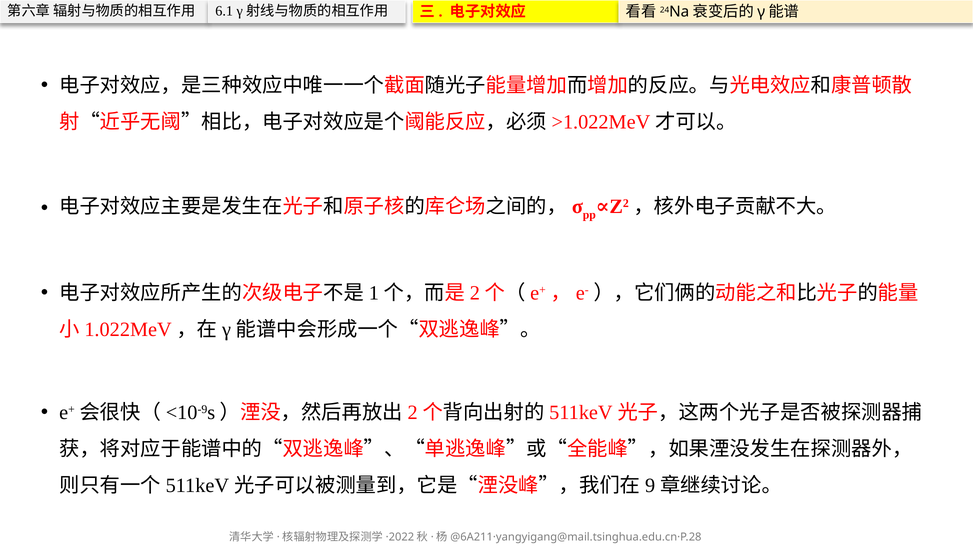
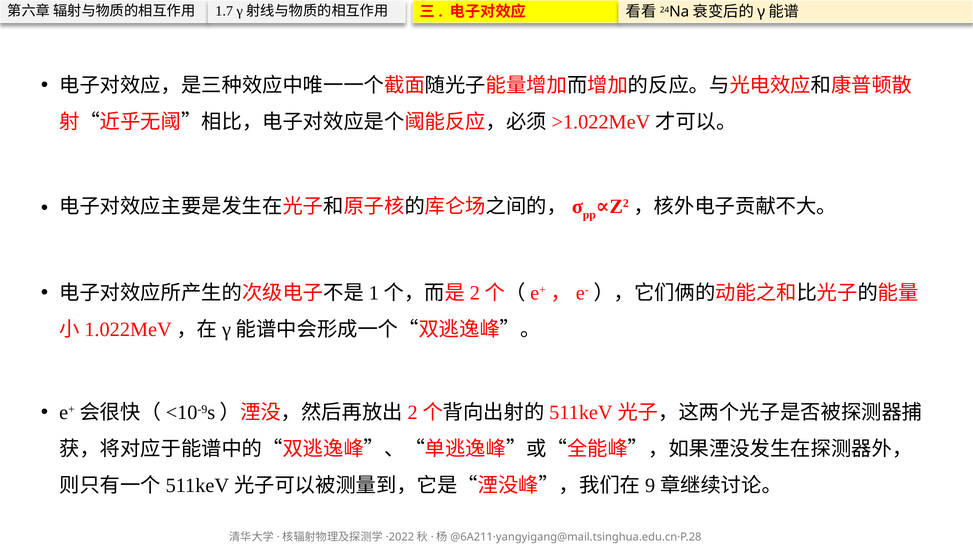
6.1: 6.1 -> 1.7
